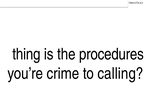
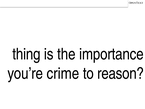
procedures: procedures -> importance
calling: calling -> reason
